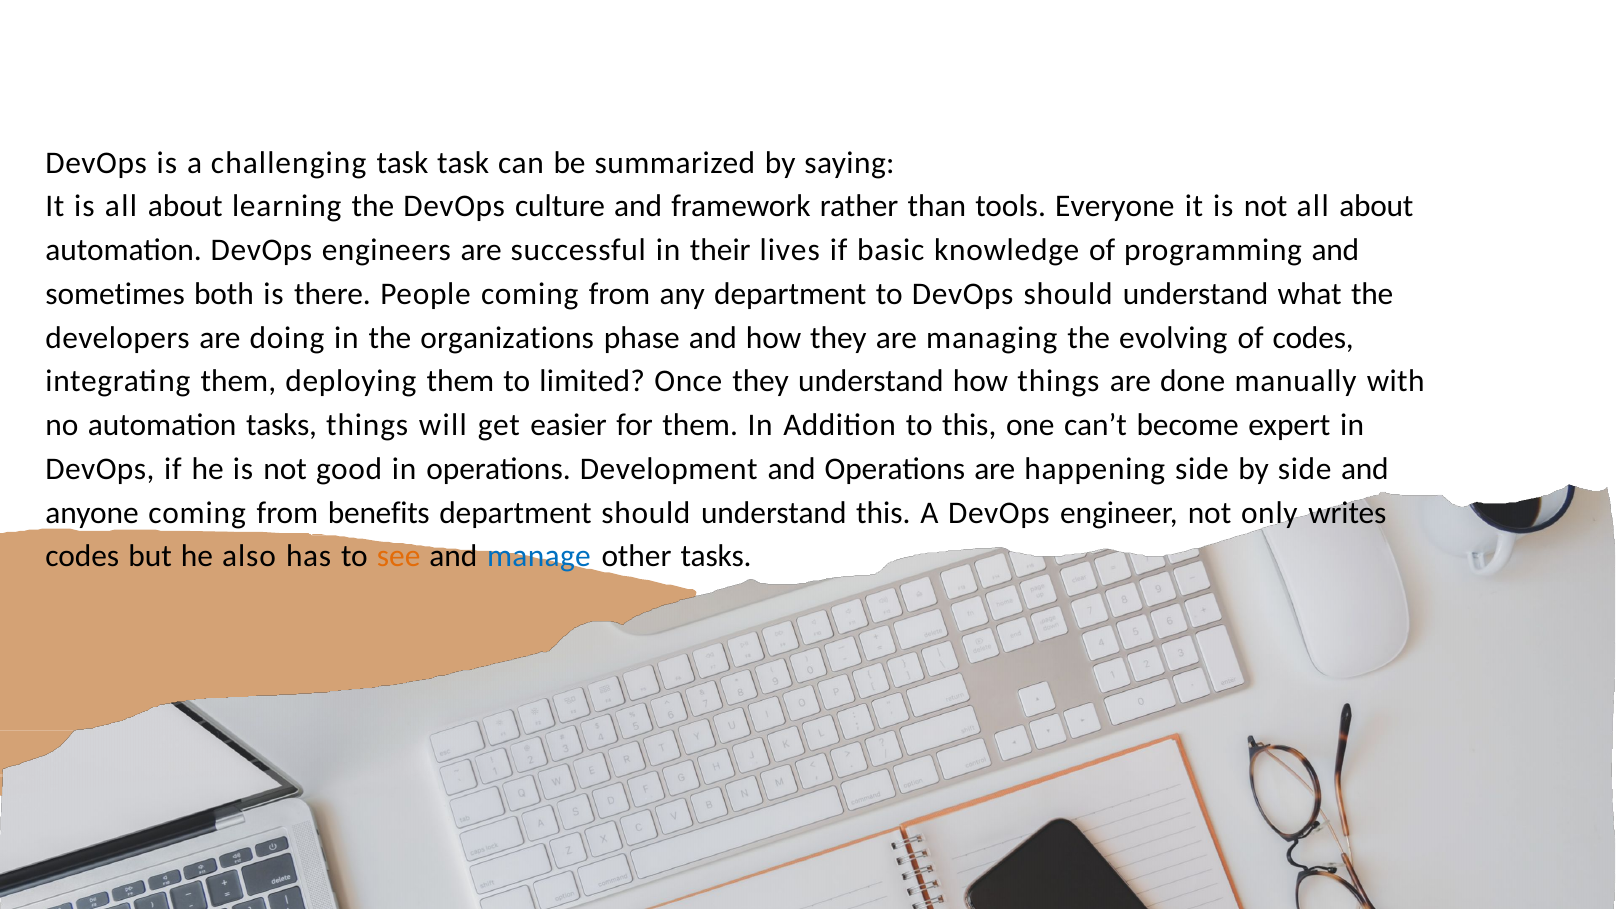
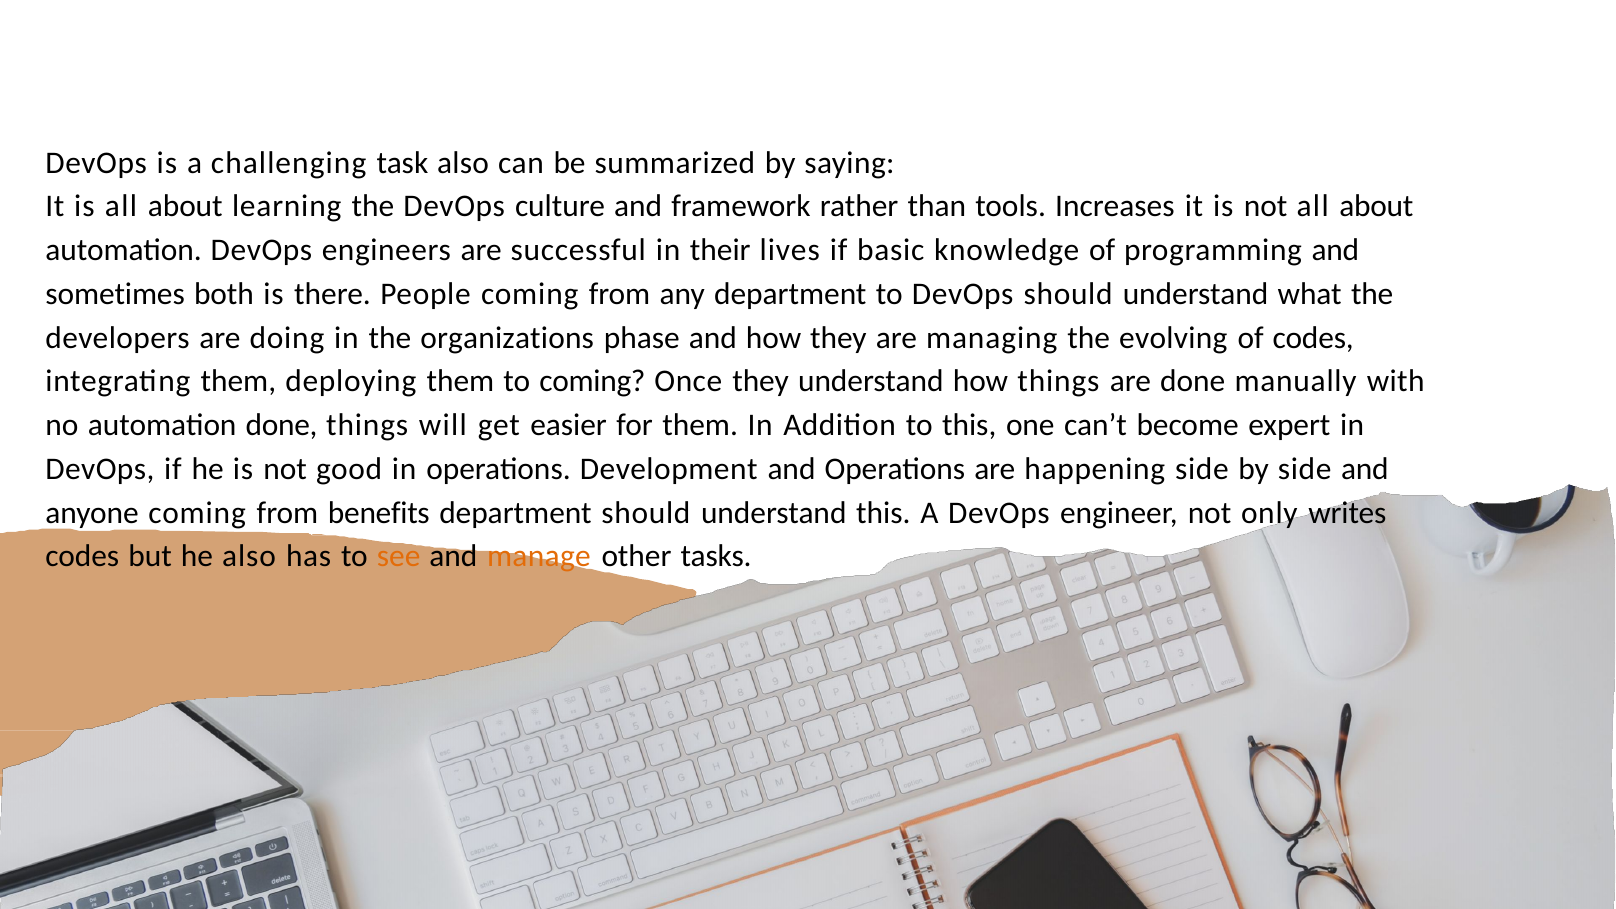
task task: task -> also
Everyone: Everyone -> Increases
to limited: limited -> coming
automation tasks: tasks -> done
manage colour: blue -> orange
